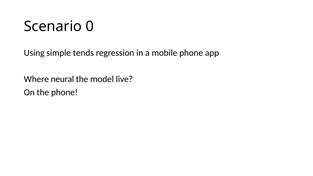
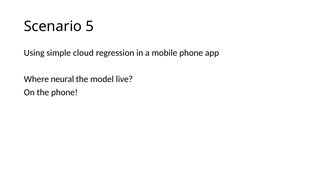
0: 0 -> 5
tends: tends -> cloud
